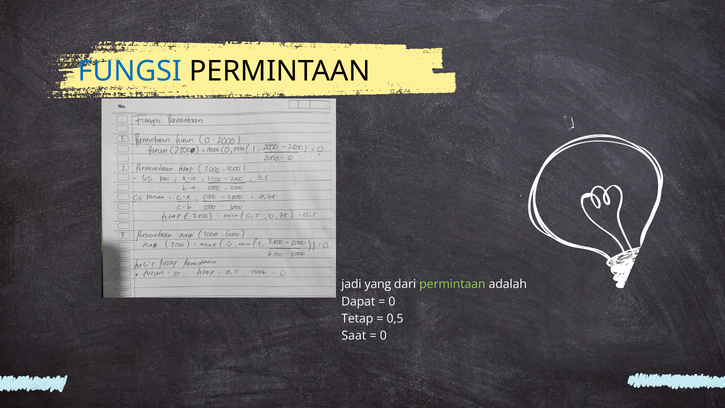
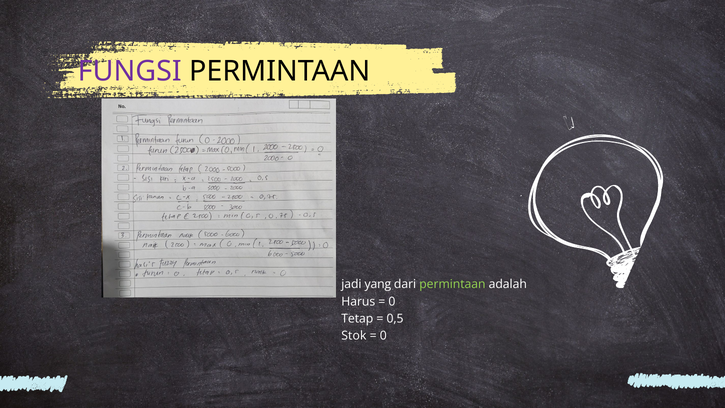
FUNGSI colour: blue -> purple
Dapat: Dapat -> Harus
Saat: Saat -> Stok
